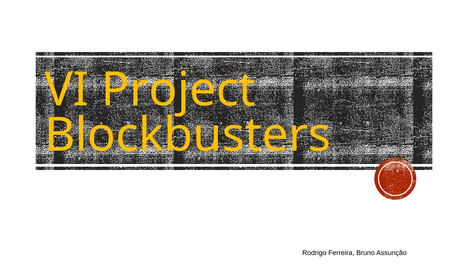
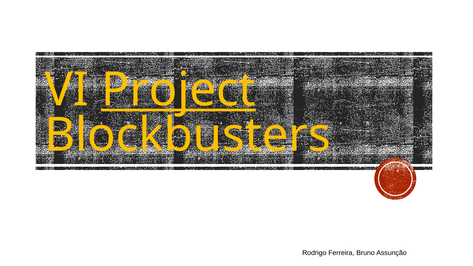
Project underline: none -> present
